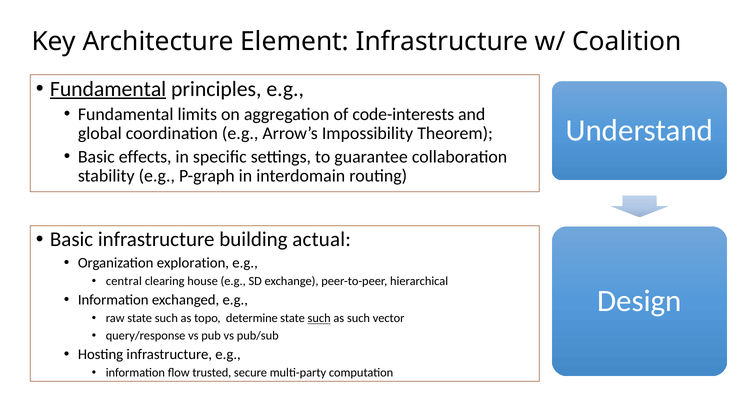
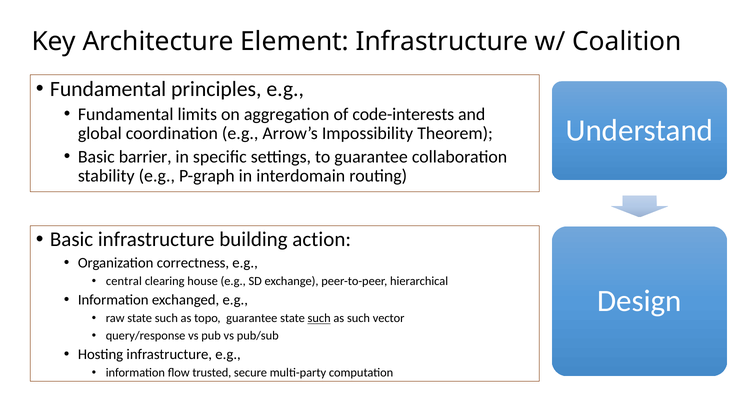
Fundamental at (108, 89) underline: present -> none
effects: effects -> barrier
actual: actual -> action
exploration: exploration -> correctness
topo determine: determine -> guarantee
